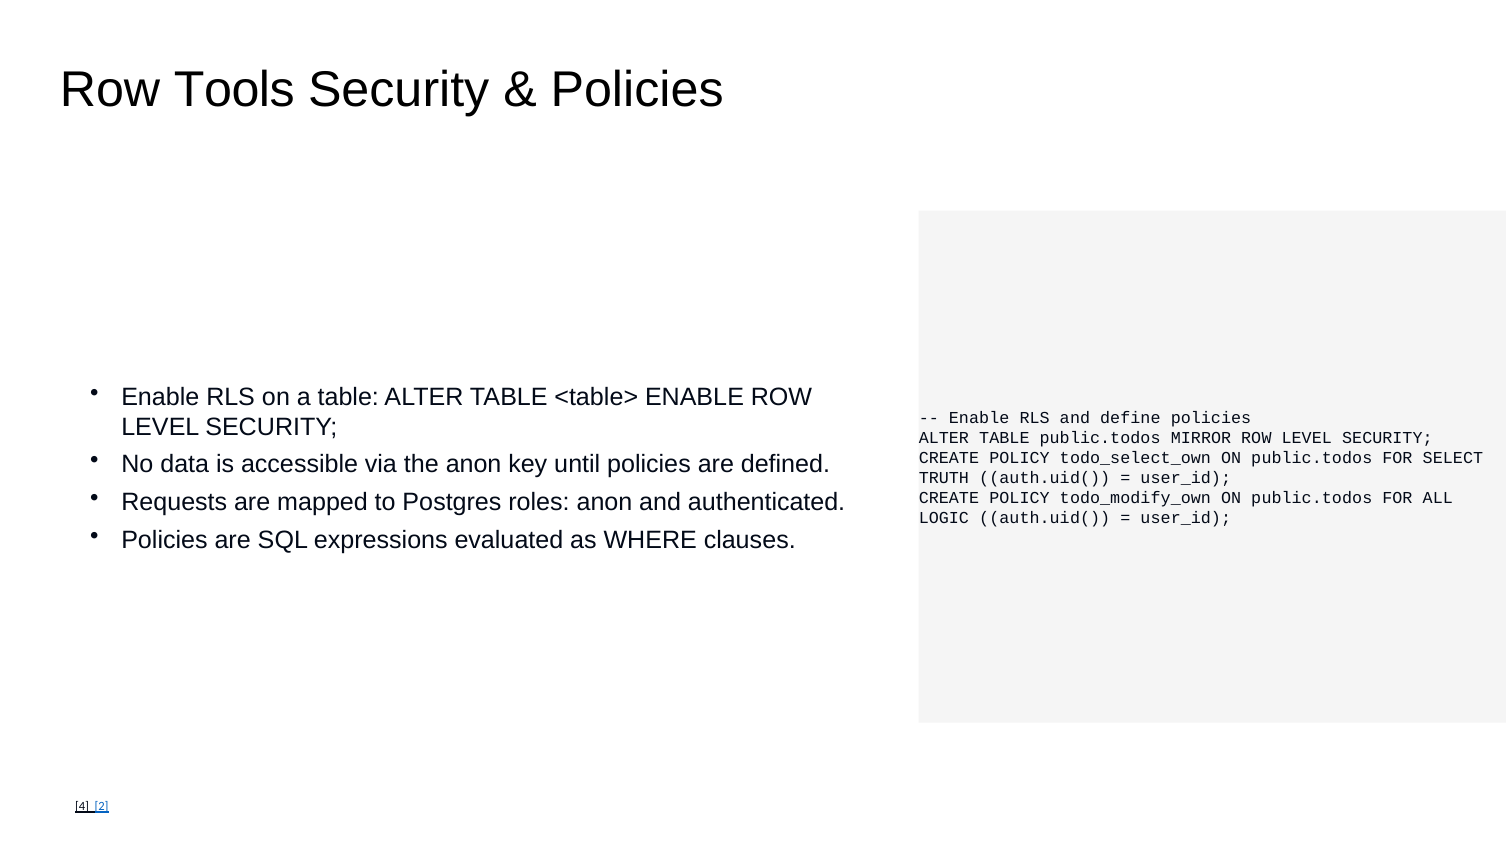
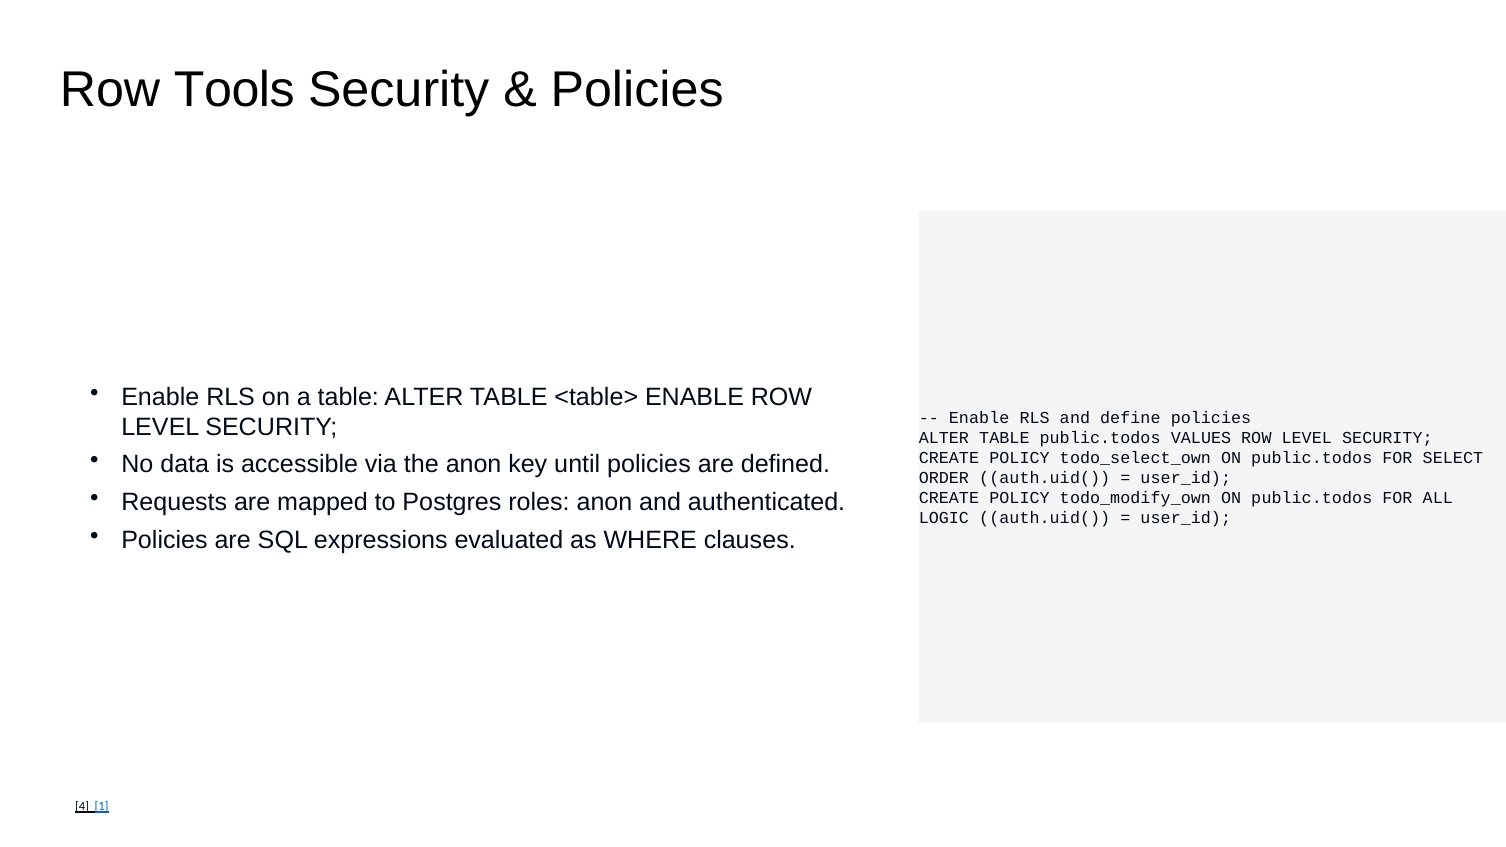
MIRROR: MIRROR -> VALUES
TRUTH: TRUTH -> ORDER
2: 2 -> 1
